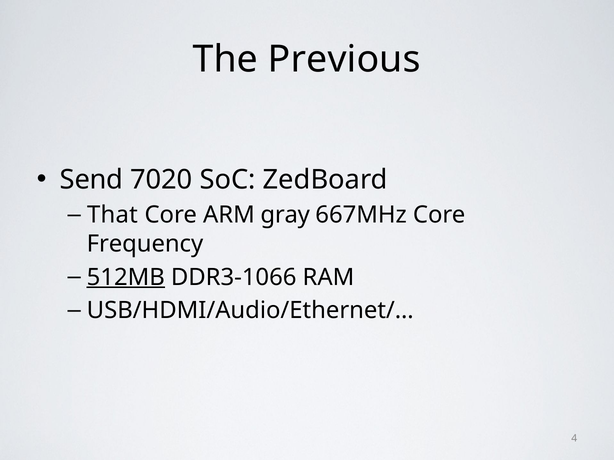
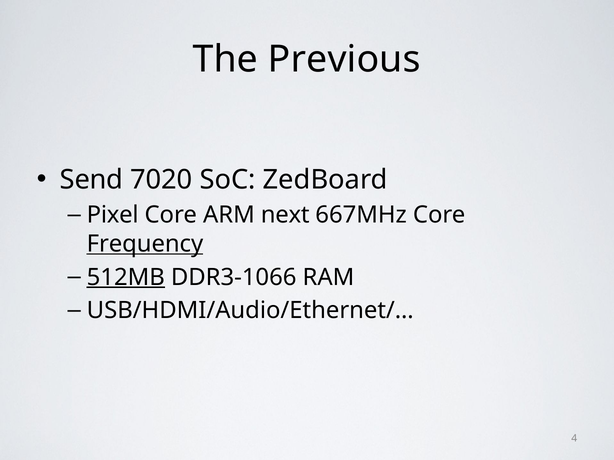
That: That -> Pixel
gray: gray -> next
Frequency underline: none -> present
